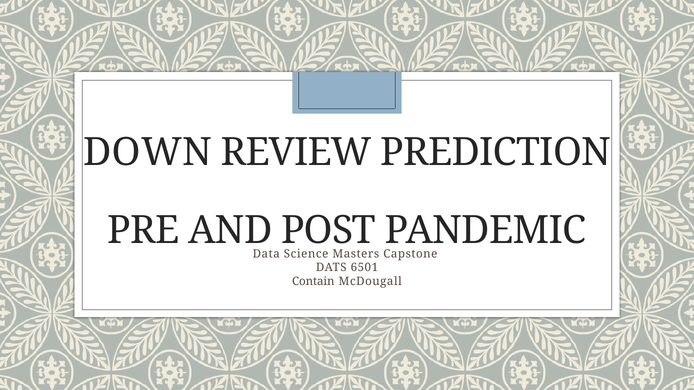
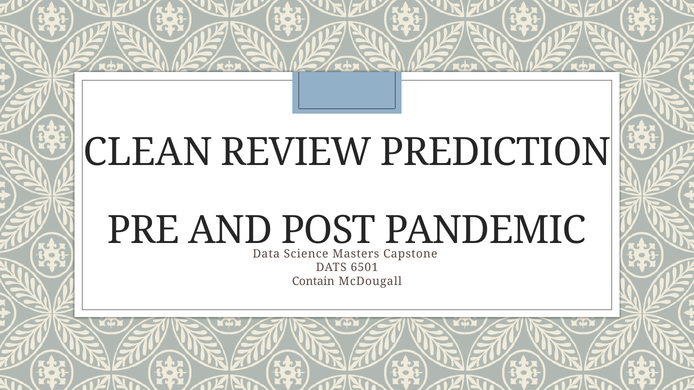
DOWN: DOWN -> CLEAN
